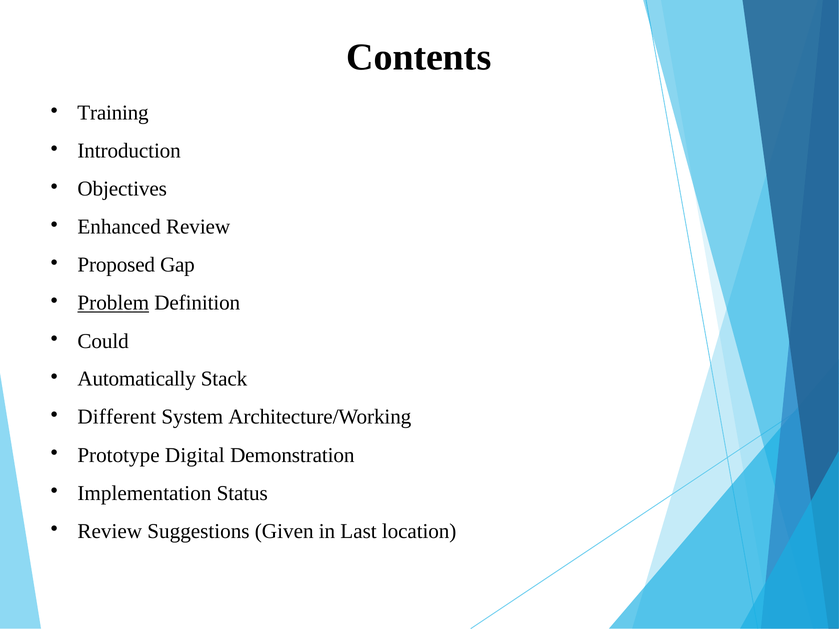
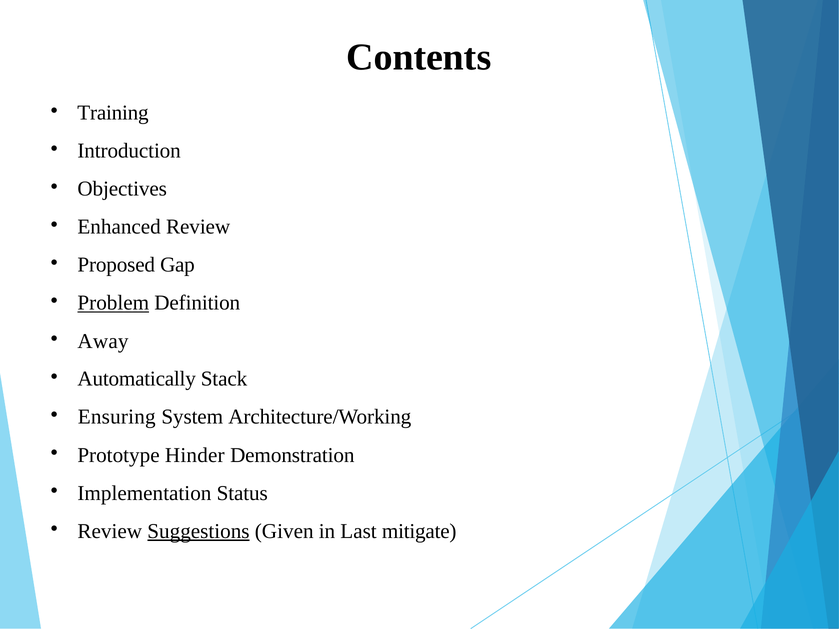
Could: Could -> Away
Different: Different -> Ensuring
Digital: Digital -> Hinder
Suggestions underline: none -> present
location: location -> mitigate
